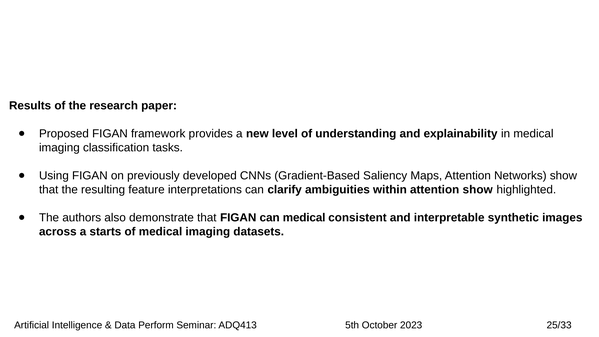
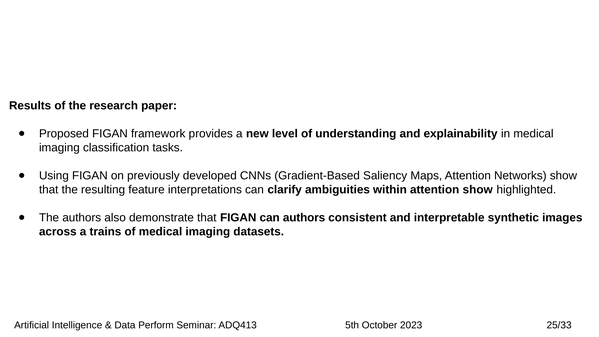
can medical: medical -> authors
starts: starts -> trains
